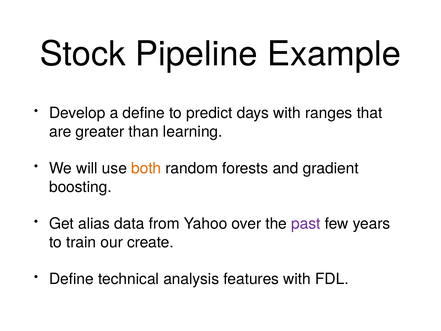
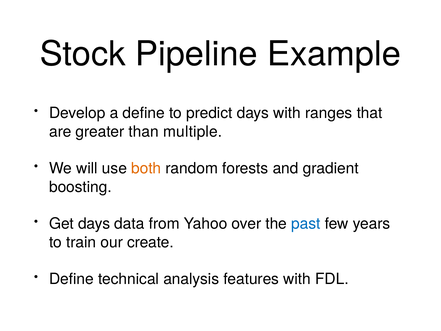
learning: learning -> multiple
Get alias: alias -> days
past colour: purple -> blue
